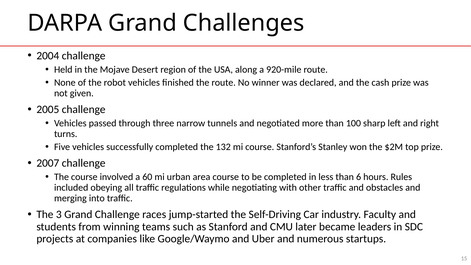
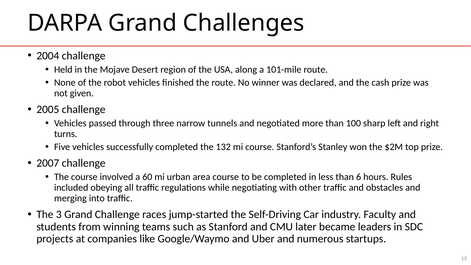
920-mile: 920-mile -> 101-mile
